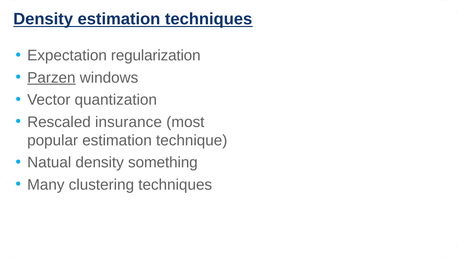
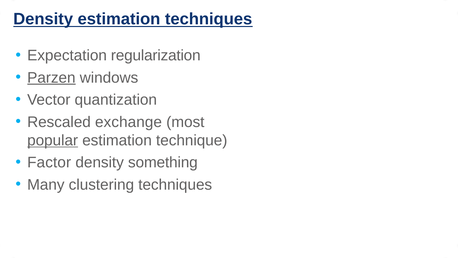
insurance: insurance -> exchange
popular underline: none -> present
Natual: Natual -> Factor
